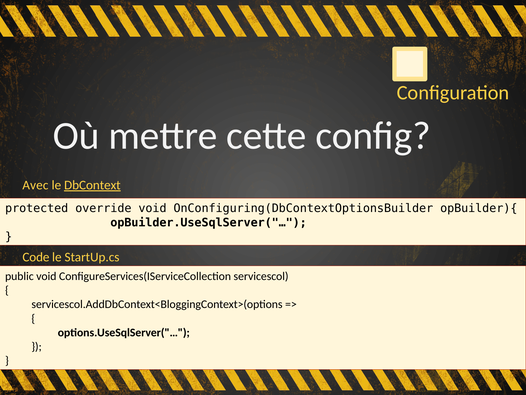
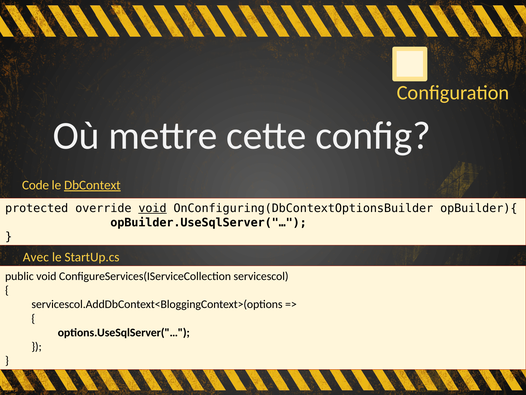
Avec: Avec -> Code
void at (152, 208) underline: none -> present
Code: Code -> Avec
